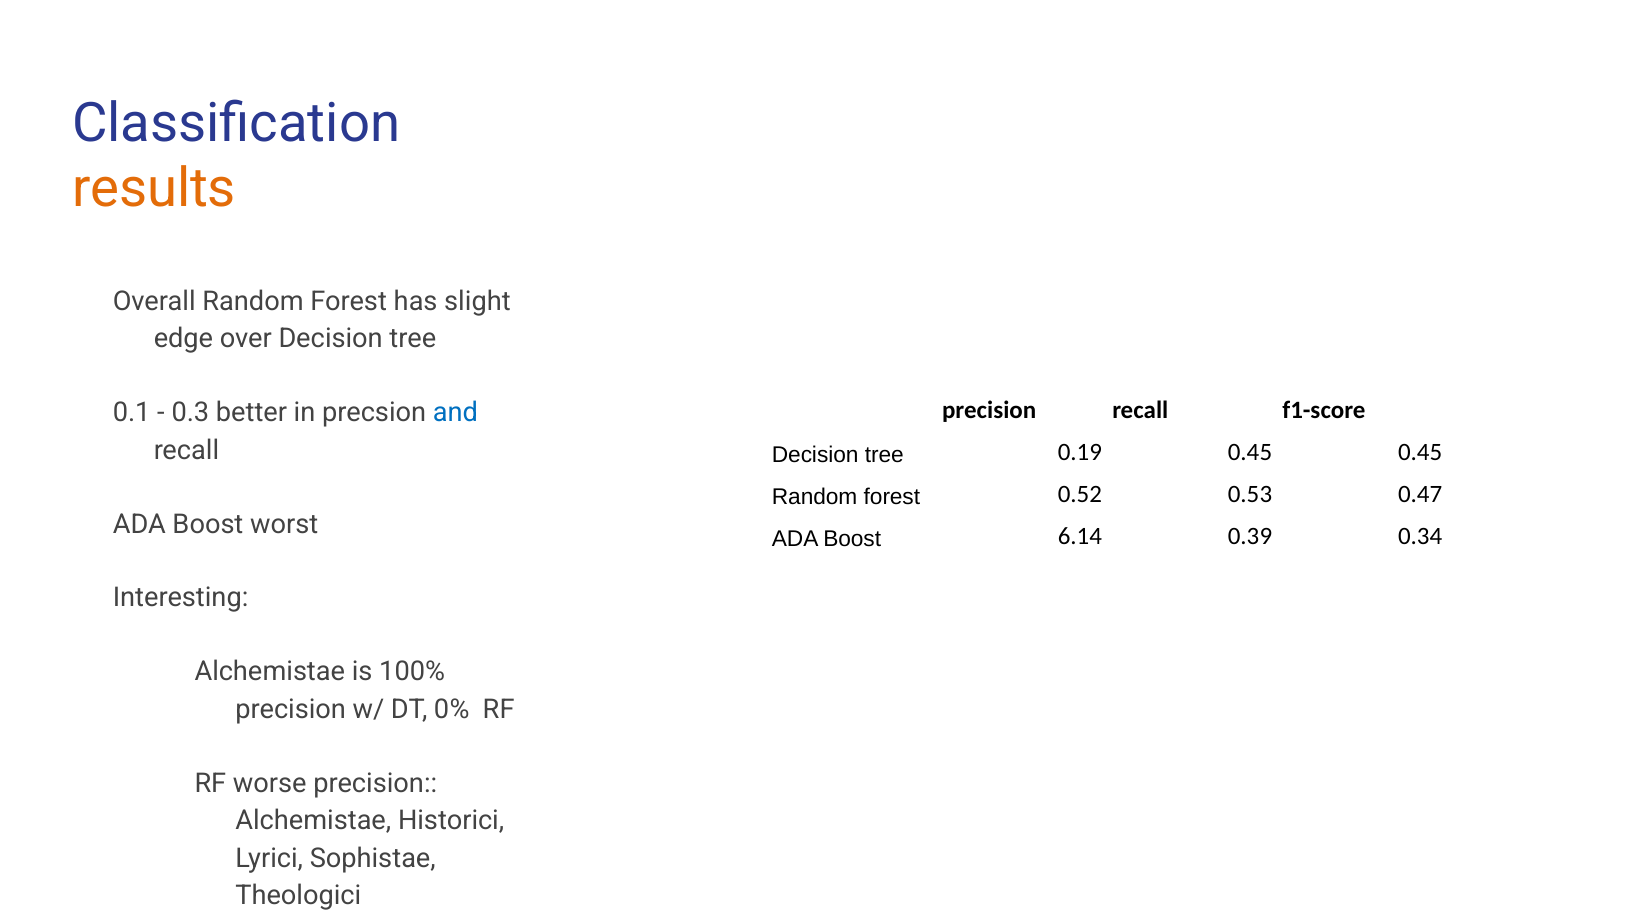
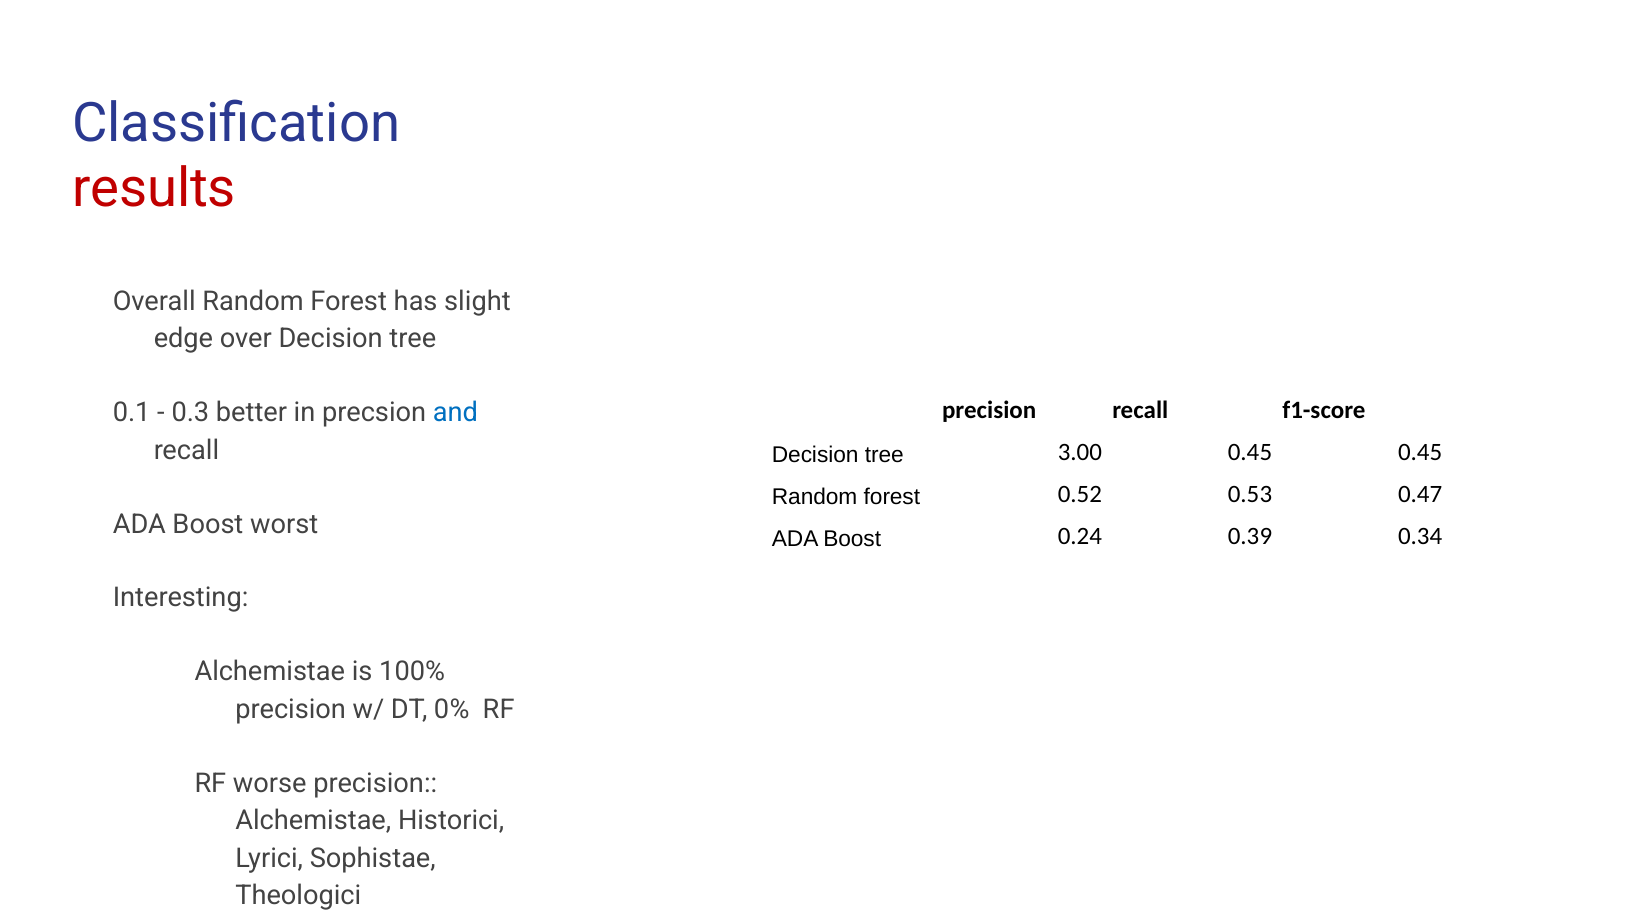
results colour: orange -> red
0.19: 0.19 -> 3.00
6.14: 6.14 -> 0.24
